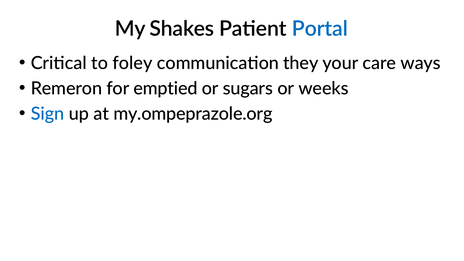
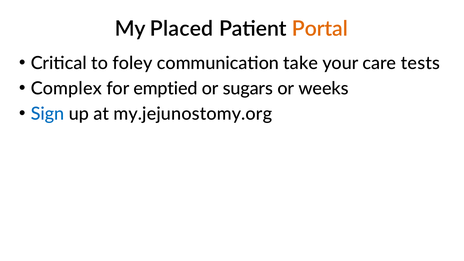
Shakes: Shakes -> Placed
Portal colour: blue -> orange
they: they -> take
ways: ways -> tests
Remeron: Remeron -> Complex
my.ompeprazole.org: my.ompeprazole.org -> my.jejunostomy.org
